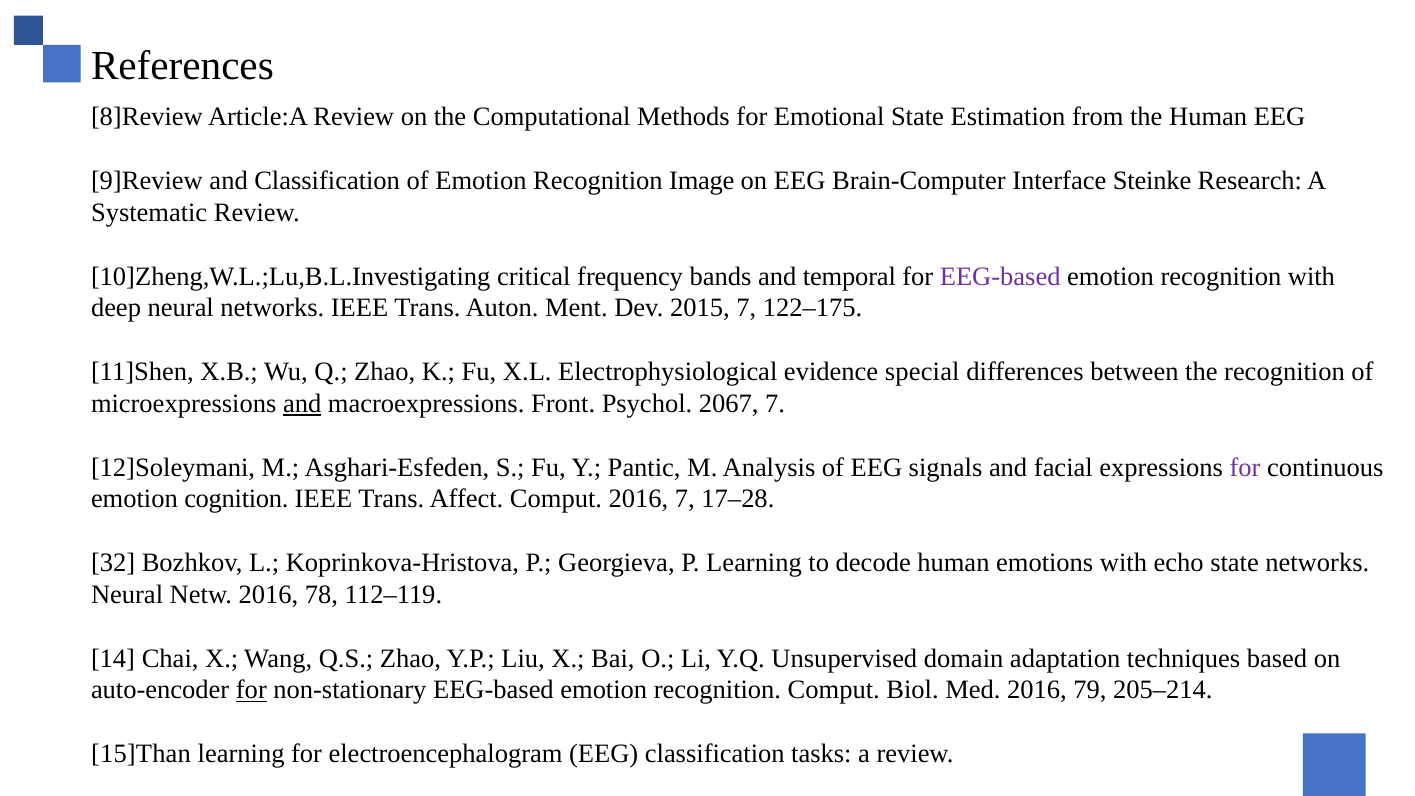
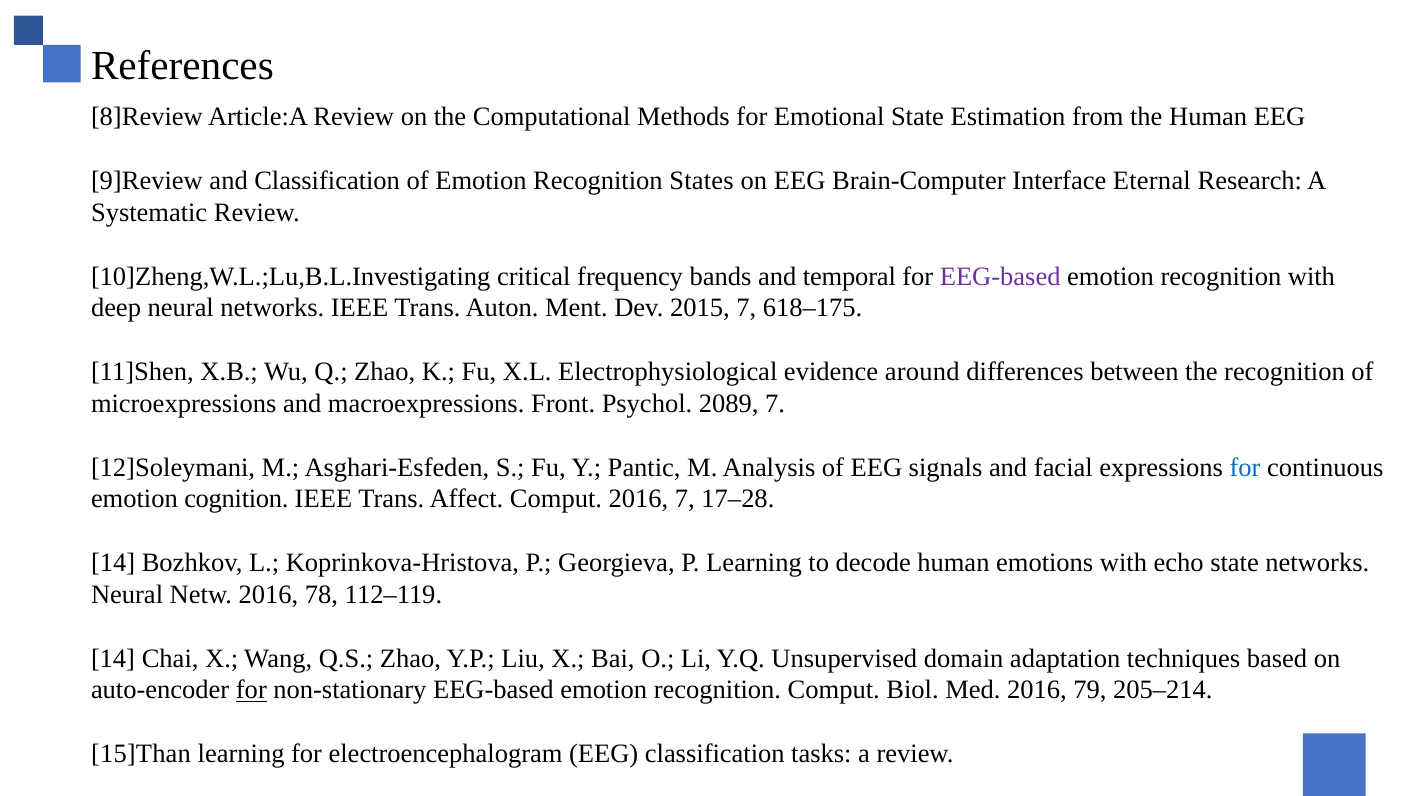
Image: Image -> States
Steinke: Steinke -> Eternal
122–175: 122–175 -> 618–175
special: special -> around
and at (302, 404) underline: present -> none
2067: 2067 -> 2089
for at (1245, 467) colour: purple -> blue
32 at (113, 563): 32 -> 14
